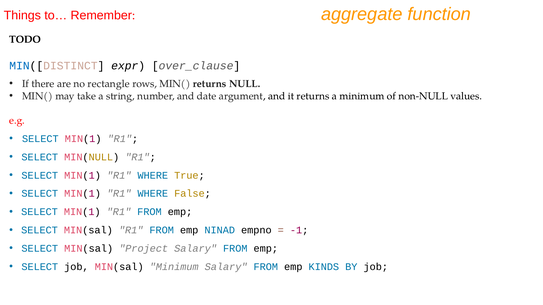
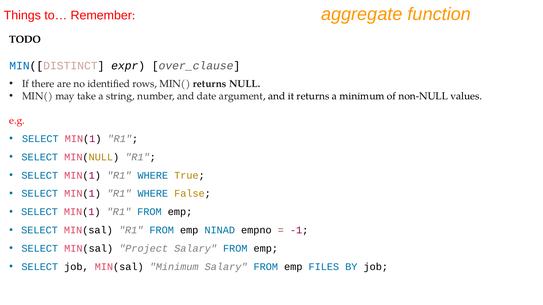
rectangle: rectangle -> identified
KINDS: KINDS -> FILES
